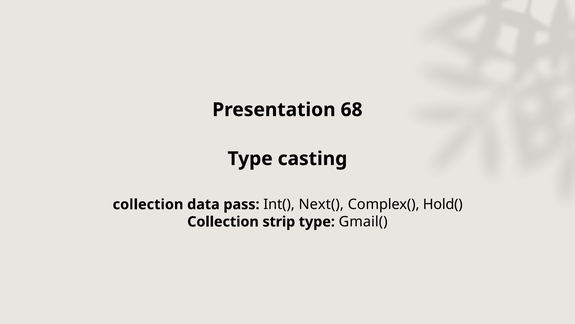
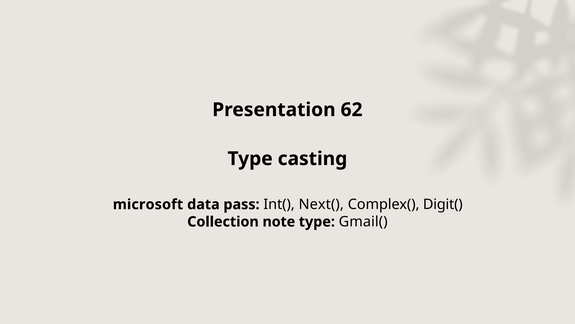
68: 68 -> 62
collection at (148, 204): collection -> microsoft
Hold(: Hold( -> Digit(
strip: strip -> note
